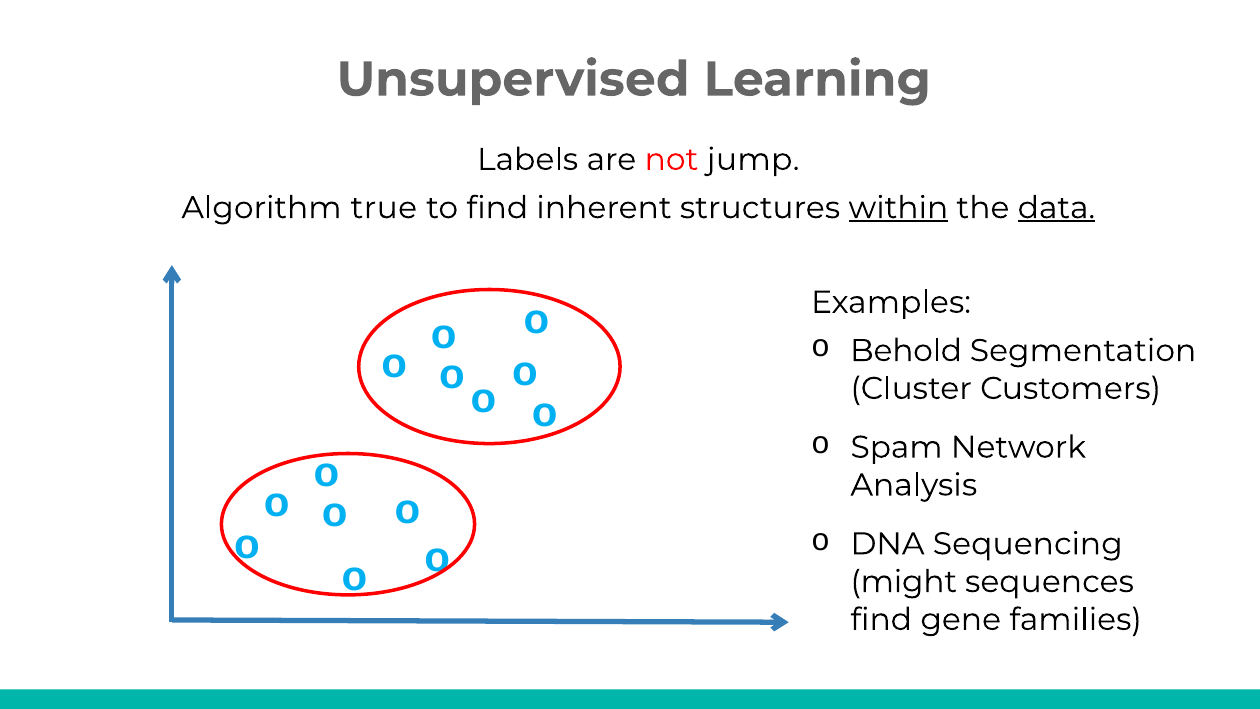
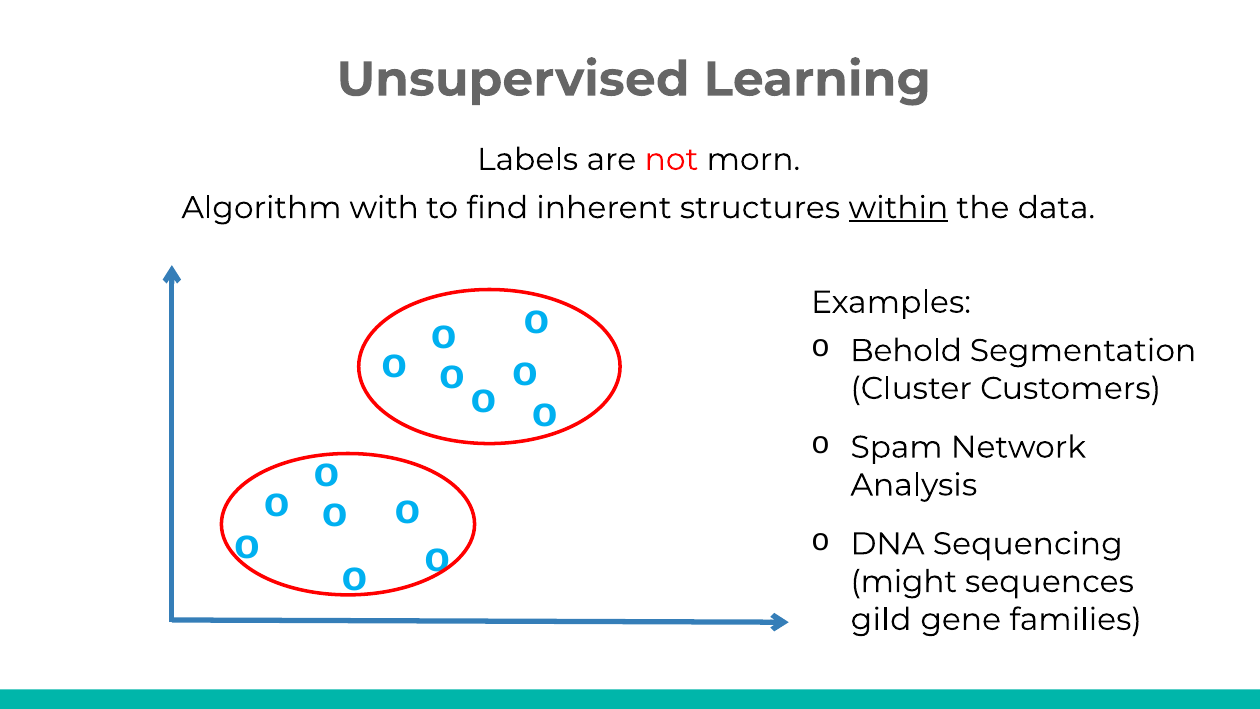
jump: jump -> morn
true: true -> with
data underline: present -> none
find at (881, 619): find -> gild
